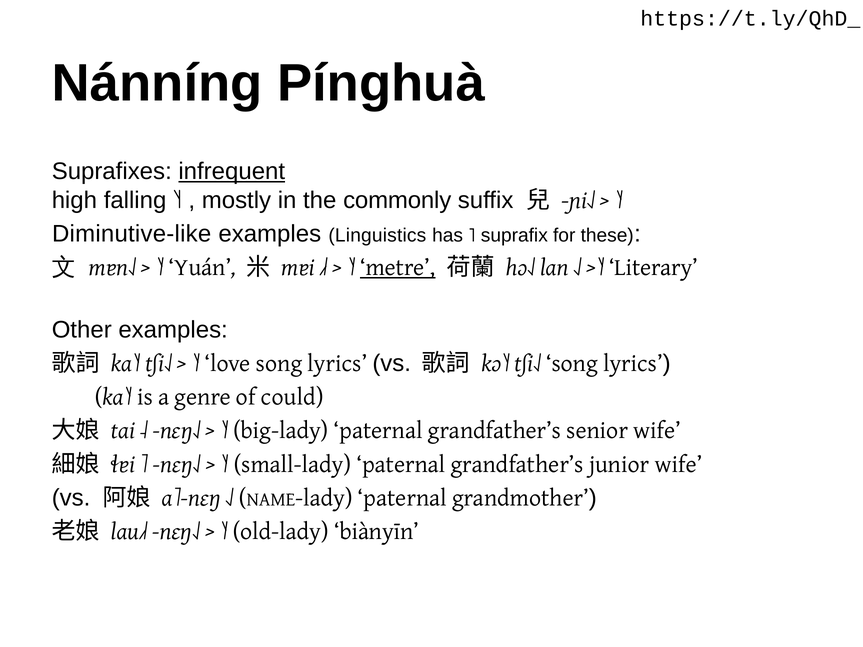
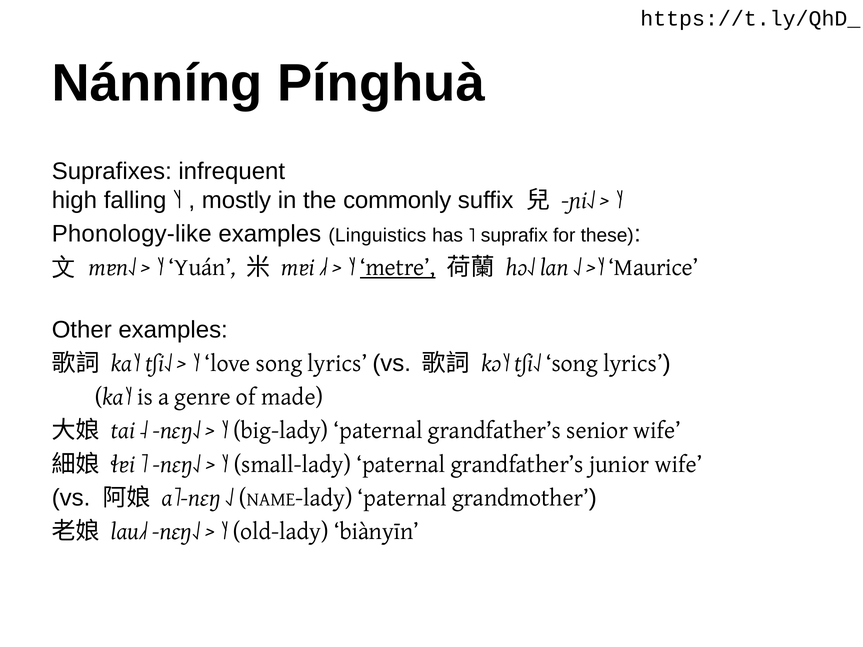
infrequent underline: present -> none
Diminutive-like: Diminutive-like -> Phonology-like
Literary: Literary -> Maurice
could: could -> made
